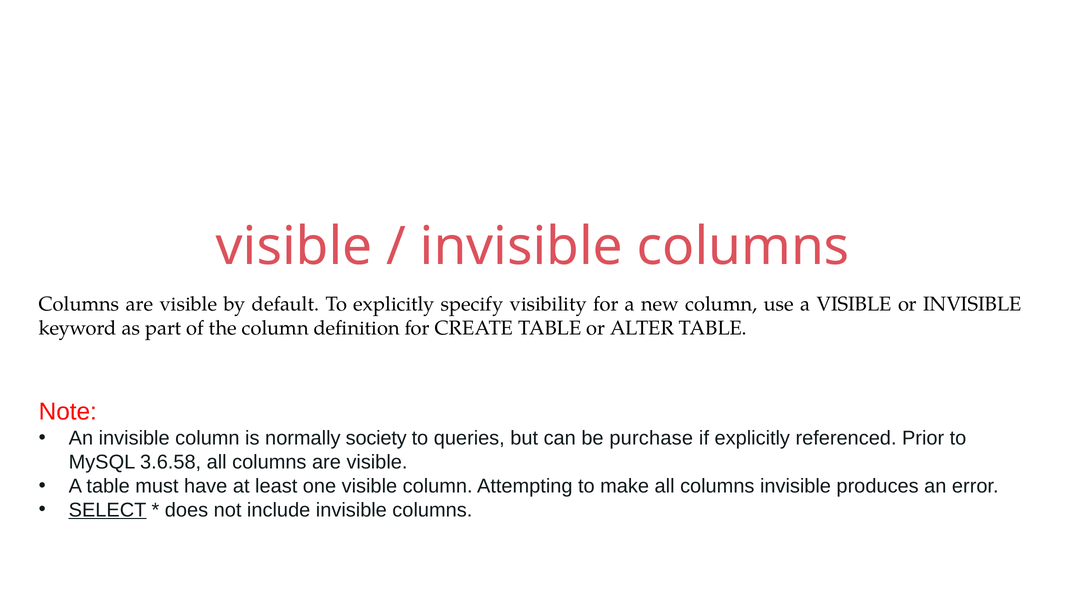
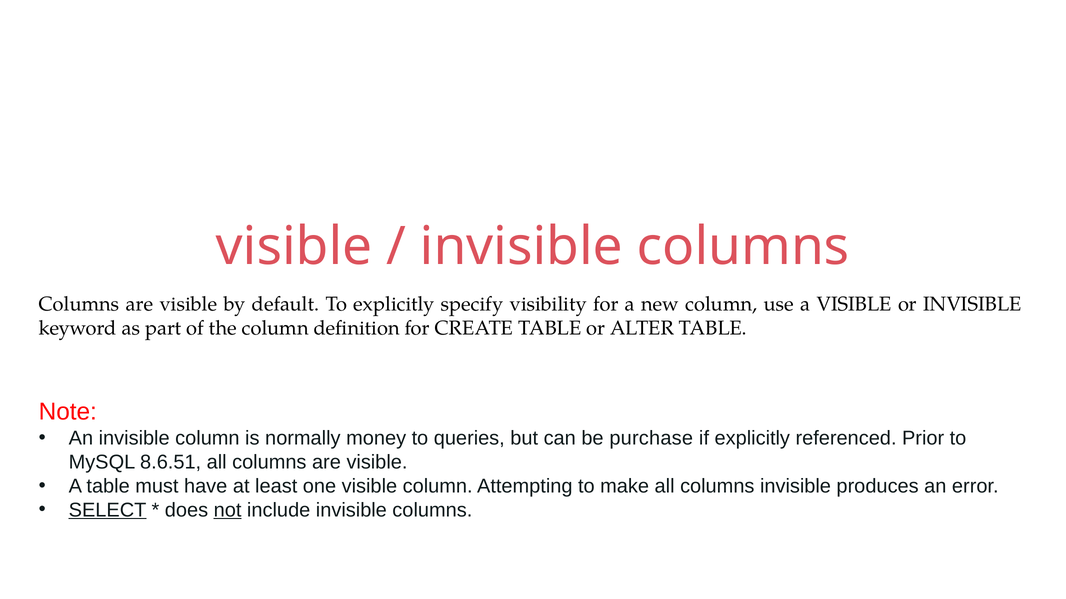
society: society -> money
3.6.58: 3.6.58 -> 8.6.51
not underline: none -> present
